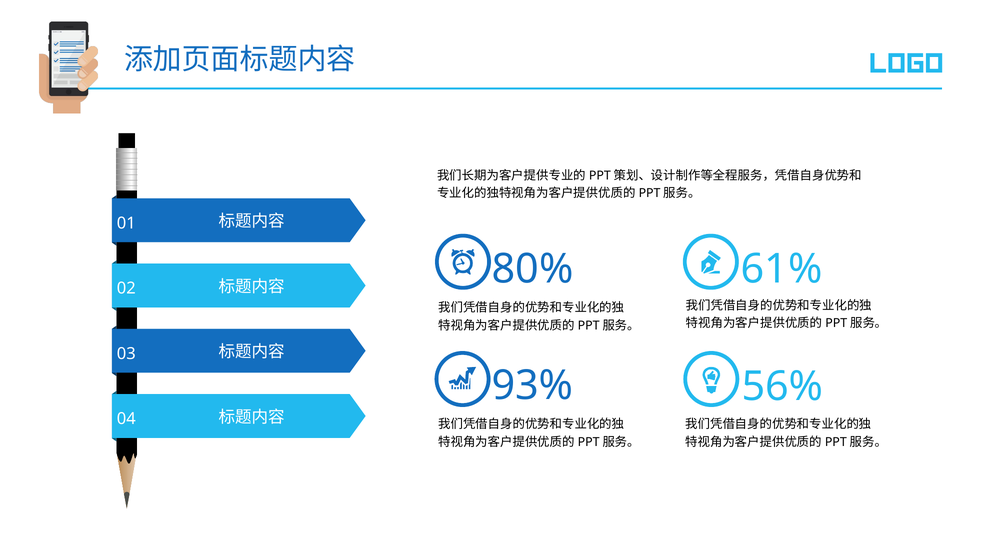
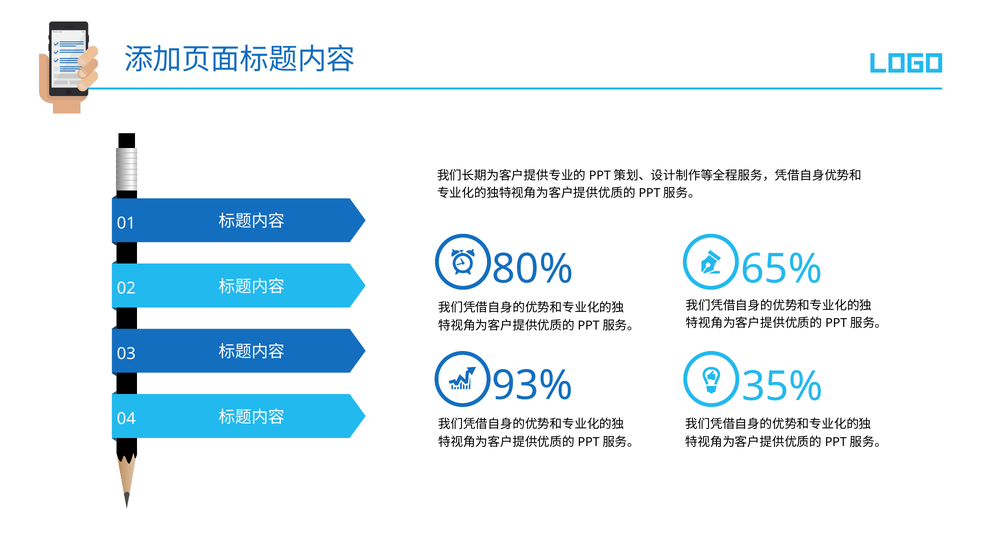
61%: 61% -> 65%
56%: 56% -> 35%
